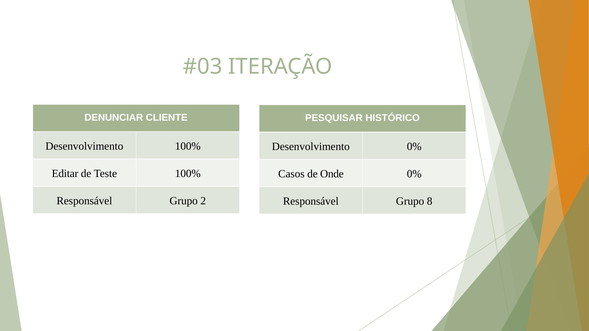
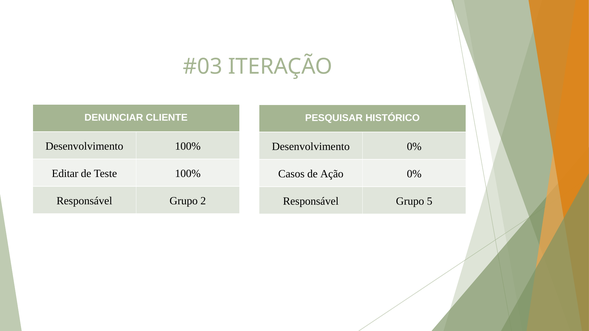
Onde: Onde -> Ação
8: 8 -> 5
